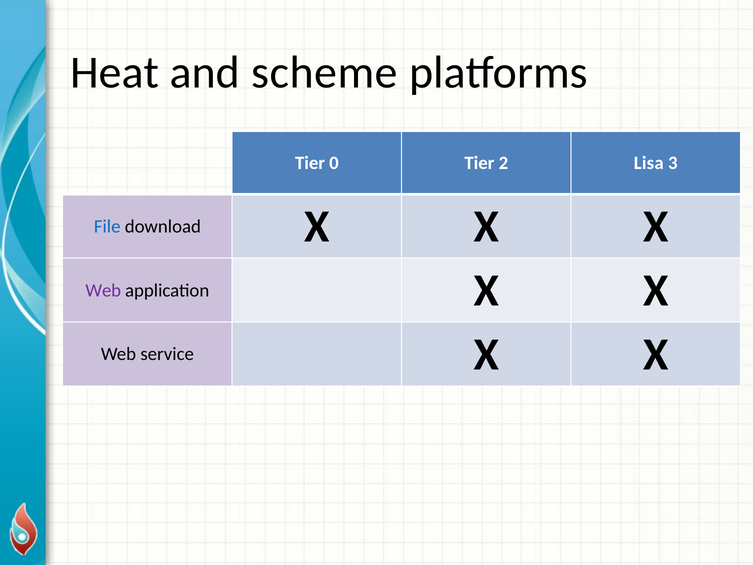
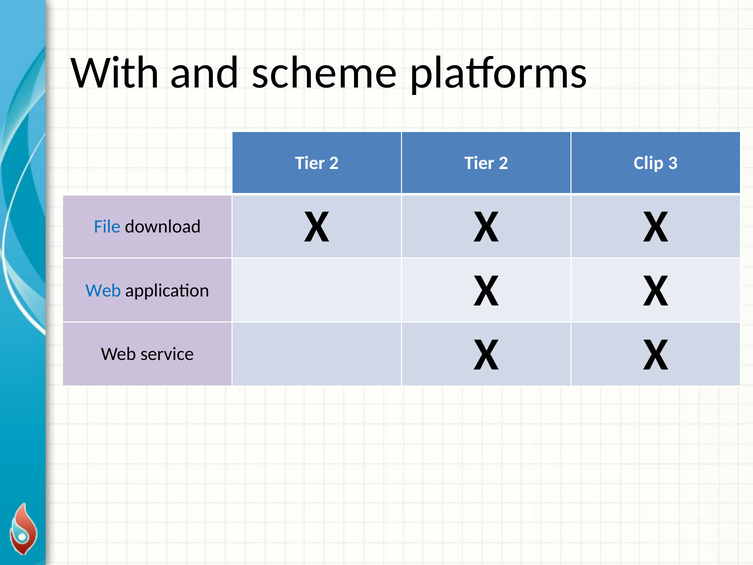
Heat: Heat -> With
0 at (334, 163): 0 -> 2
Lisa: Lisa -> Clip
Web at (103, 290) colour: purple -> blue
